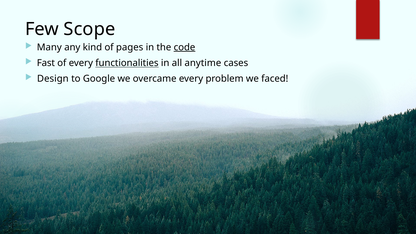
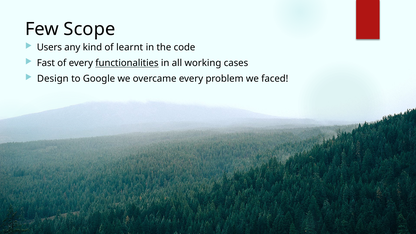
Many: Many -> Users
pages: pages -> learnt
code underline: present -> none
anytime: anytime -> working
